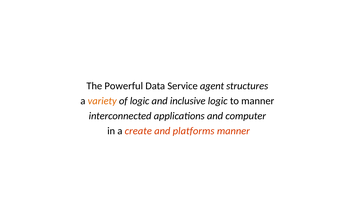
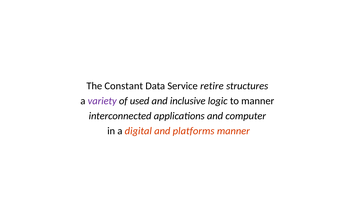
Powerful: Powerful -> Constant
agent: agent -> retire
variety colour: orange -> purple
of logic: logic -> used
create: create -> digital
